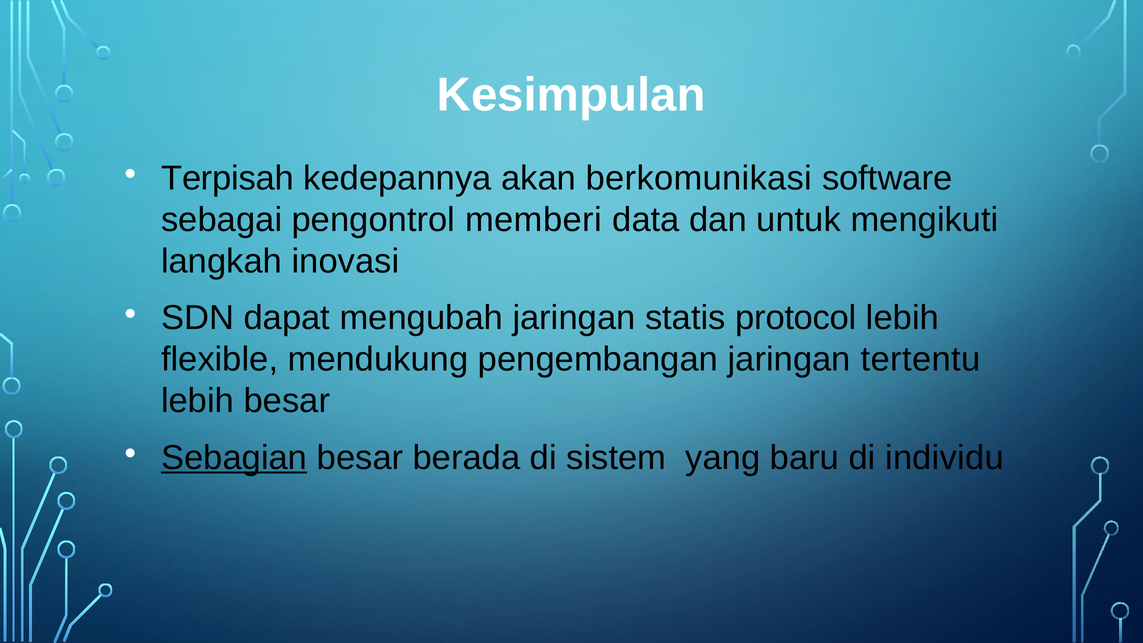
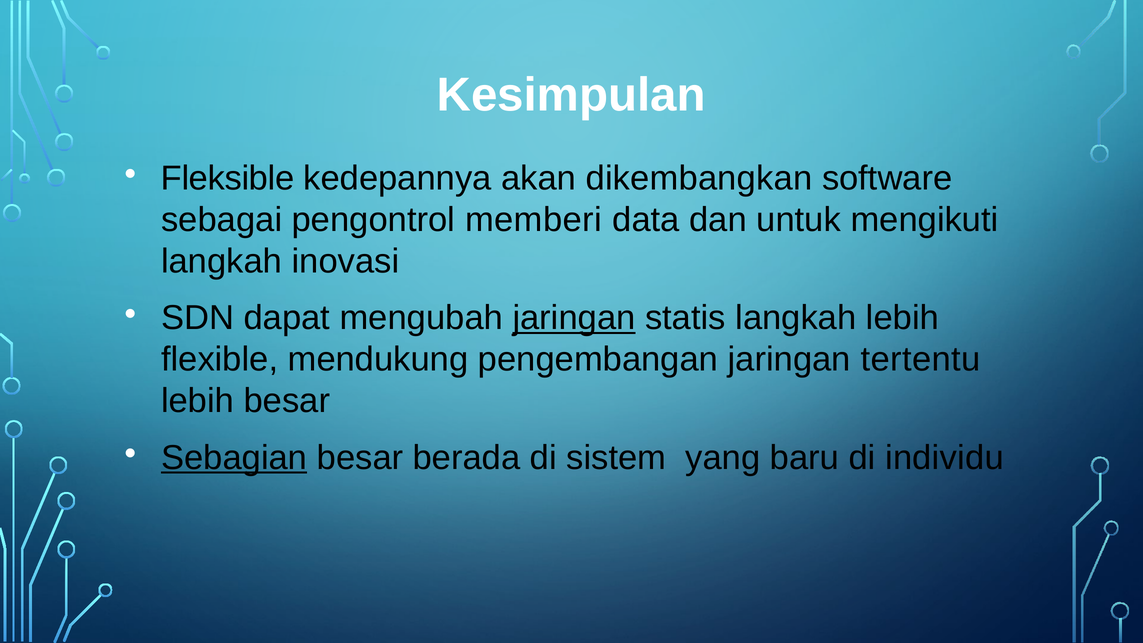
Terpisah: Terpisah -> Fleksible
berkomunikasi: berkomunikasi -> dikembangkan
jaringan at (574, 318) underline: none -> present
statis protocol: protocol -> langkah
